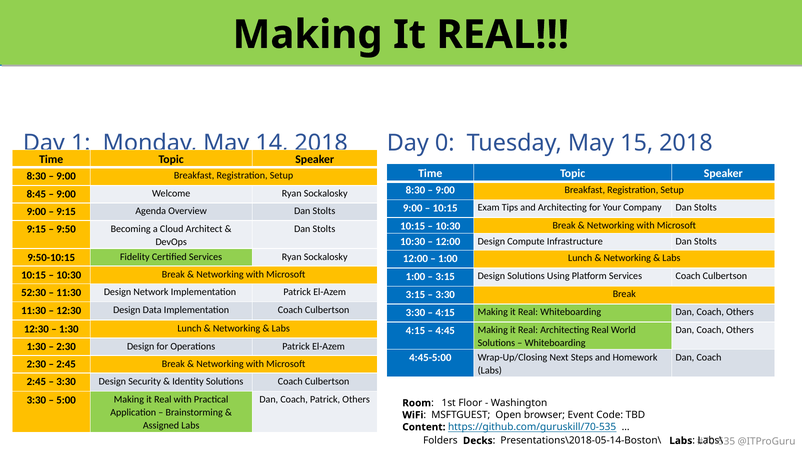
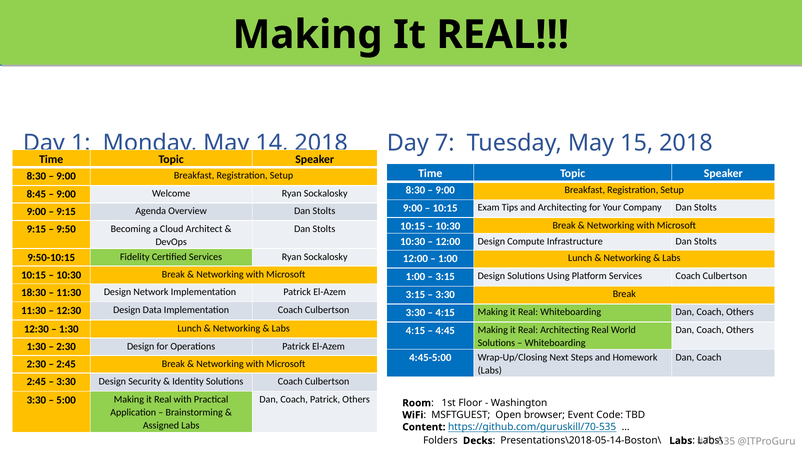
0: 0 -> 7
52:30: 52:30 -> 18:30
